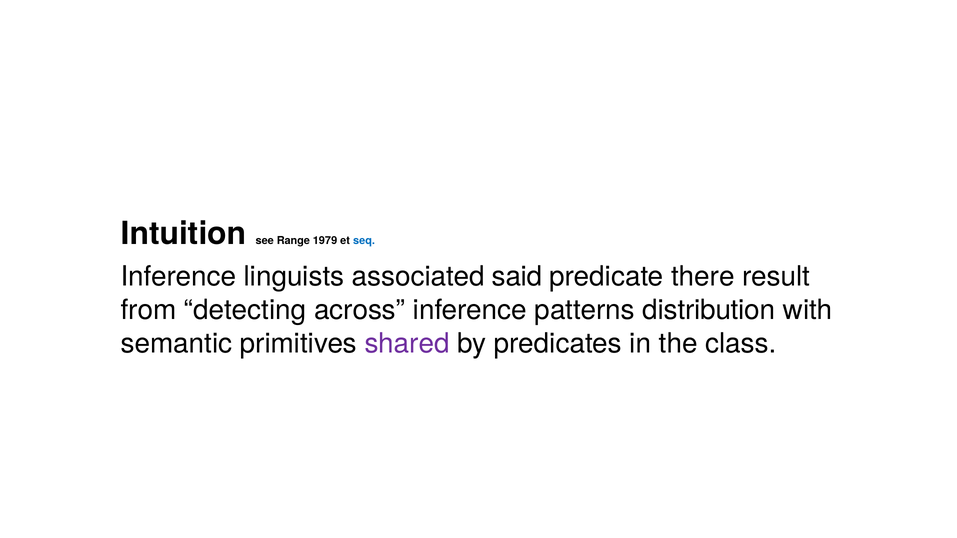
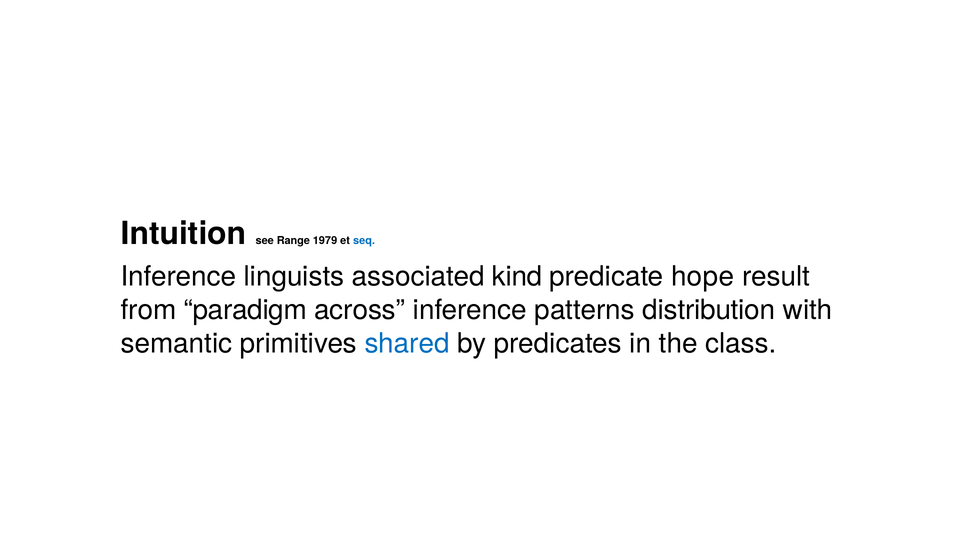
said: said -> kind
there: there -> hope
detecting: detecting -> paradigm
shared colour: purple -> blue
